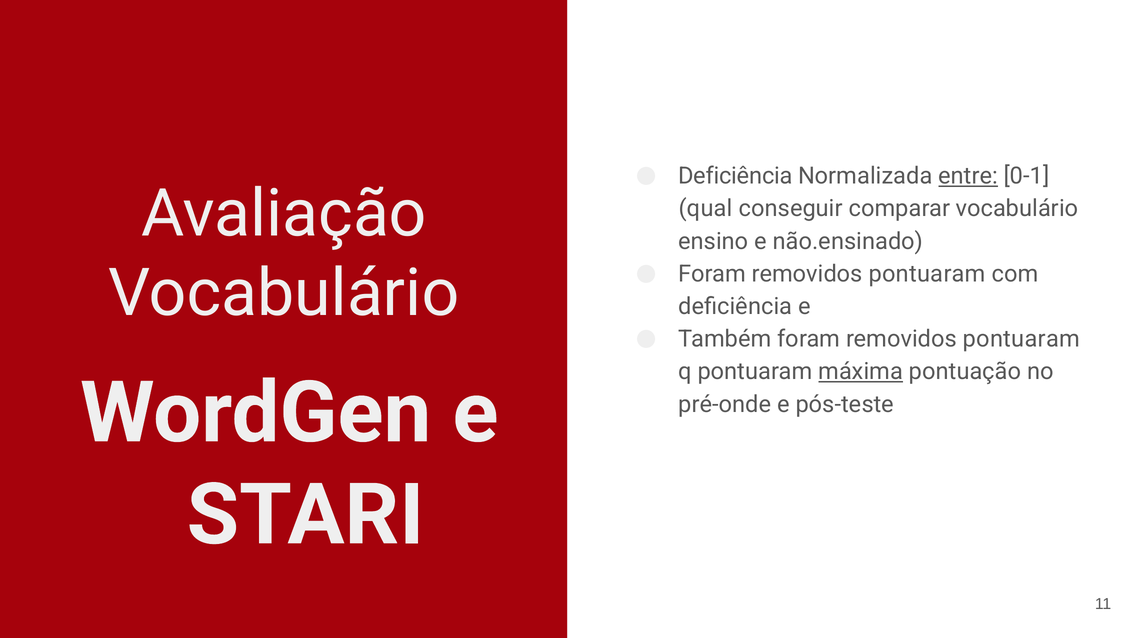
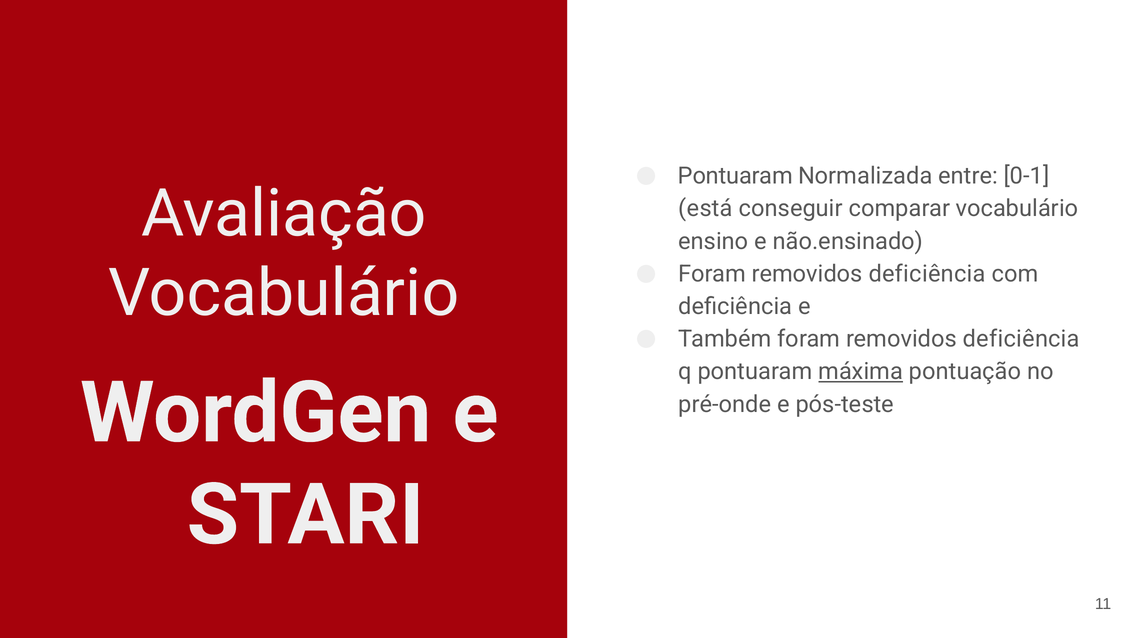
Deficiência at (735, 176): Deficiência -> Pontuaram
entre underline: present -> none
qual: qual -> está
pontuaram at (927, 274): pontuaram -> deficiência
Também foram removidos pontuaram: pontuaram -> deficiência
